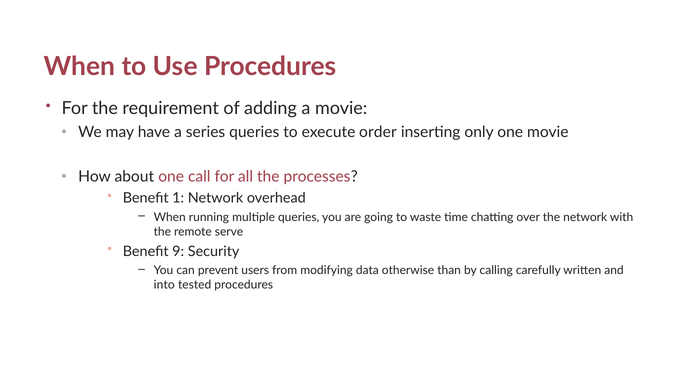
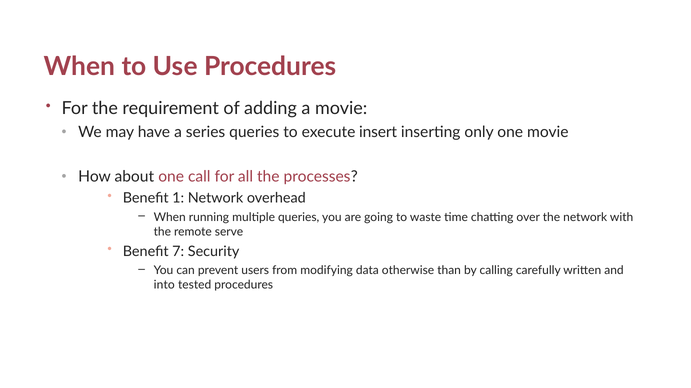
order: order -> insert
9: 9 -> 7
